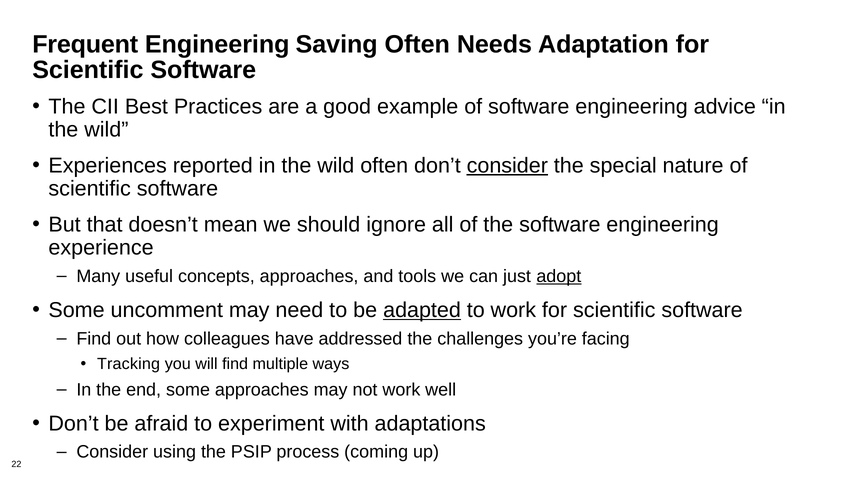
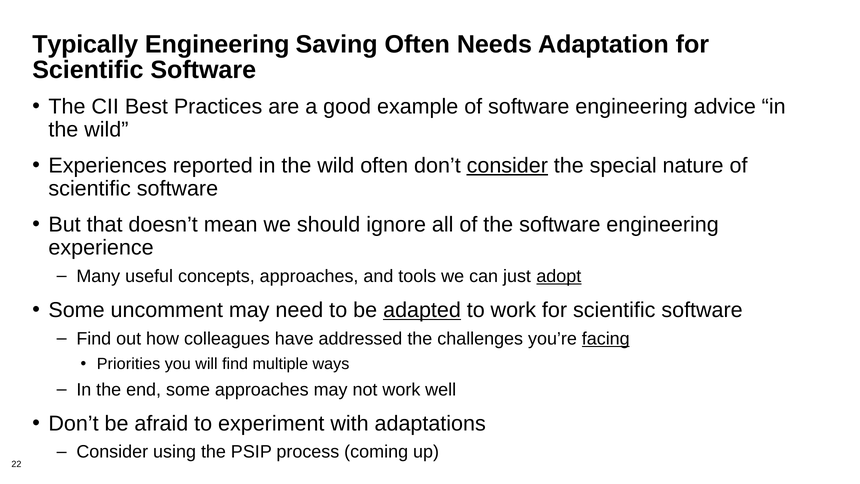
Frequent: Frequent -> Typically
facing underline: none -> present
Tracking: Tracking -> Priorities
